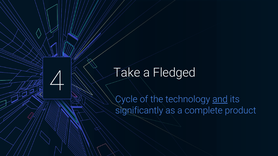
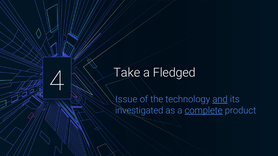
Cycle: Cycle -> Issue
significantly: significantly -> investigated
complete underline: none -> present
